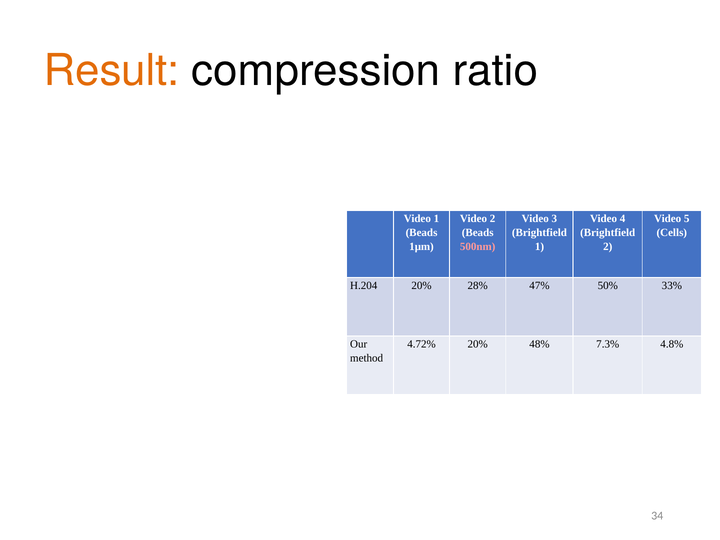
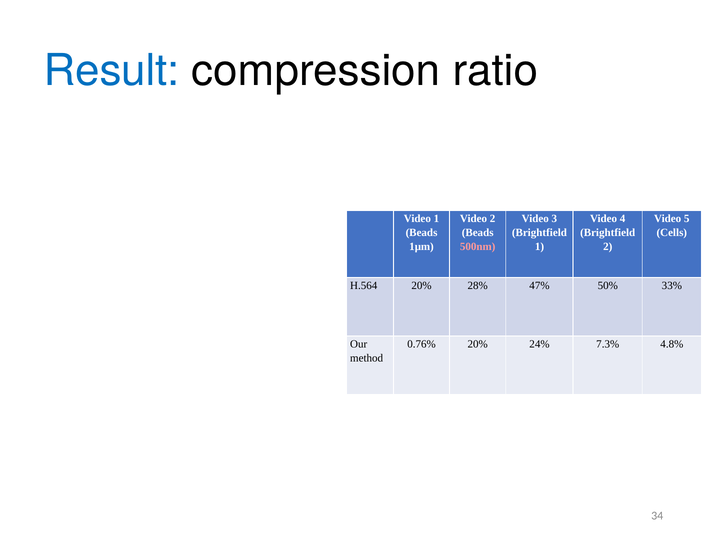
Result colour: orange -> blue
H.204: H.204 -> H.564
4.72%: 4.72% -> 0.76%
48%: 48% -> 24%
